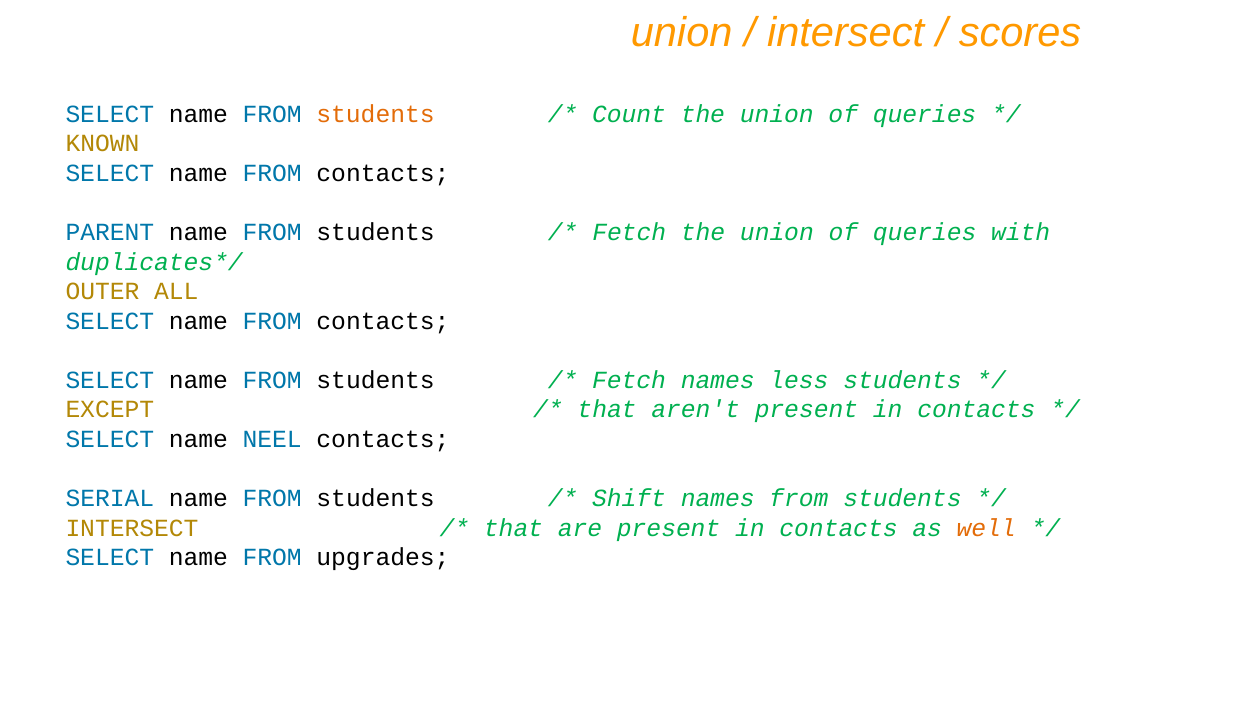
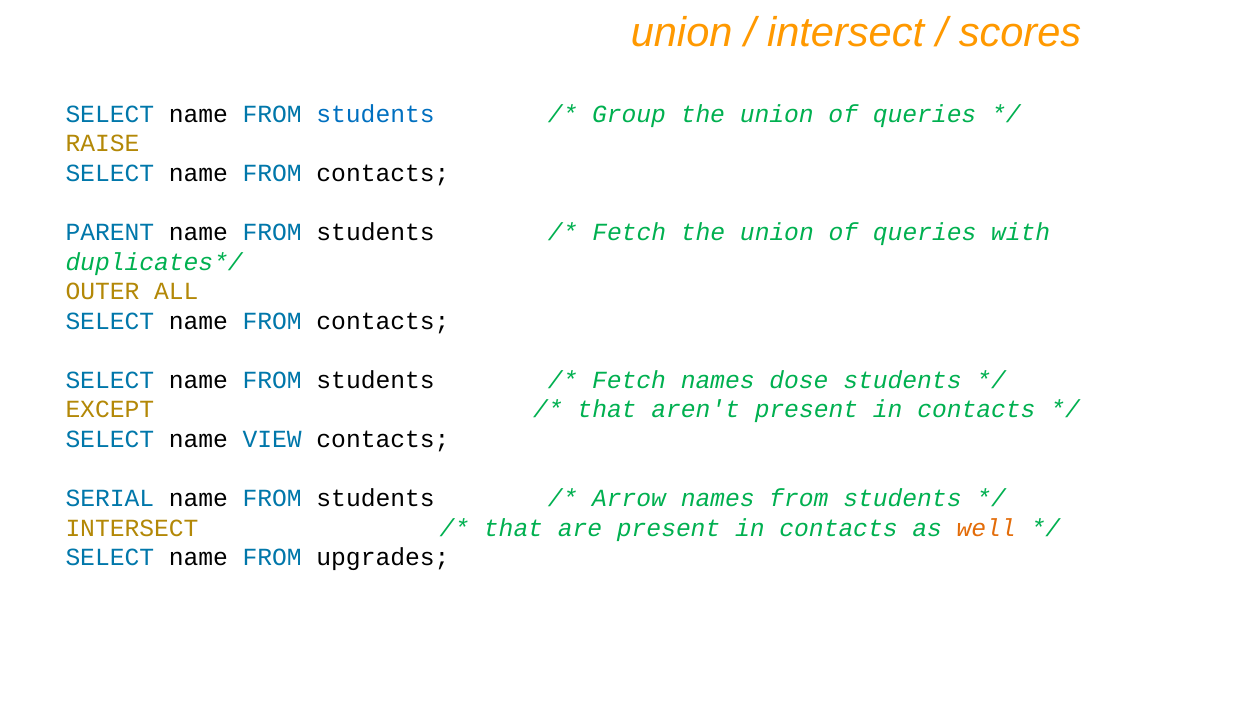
students at (376, 114) colour: orange -> blue
Count: Count -> Group
KNOWN: KNOWN -> RAISE
less: less -> dose
NEEL: NEEL -> VIEW
Shift: Shift -> Arrow
